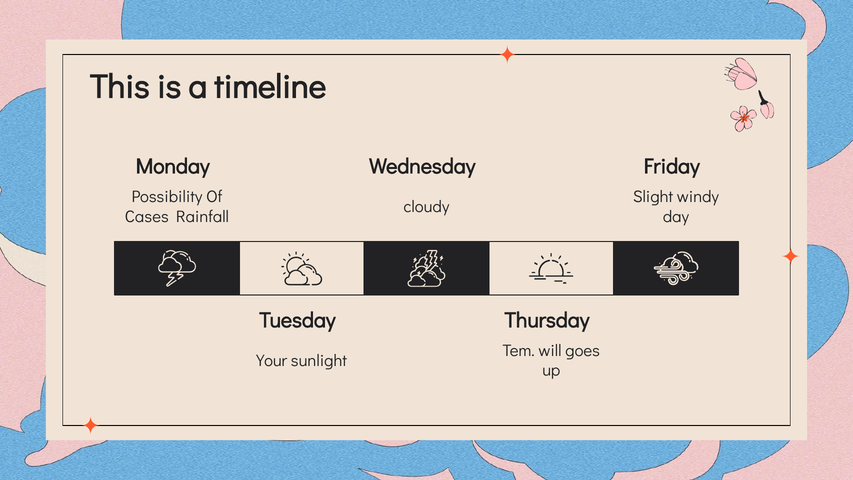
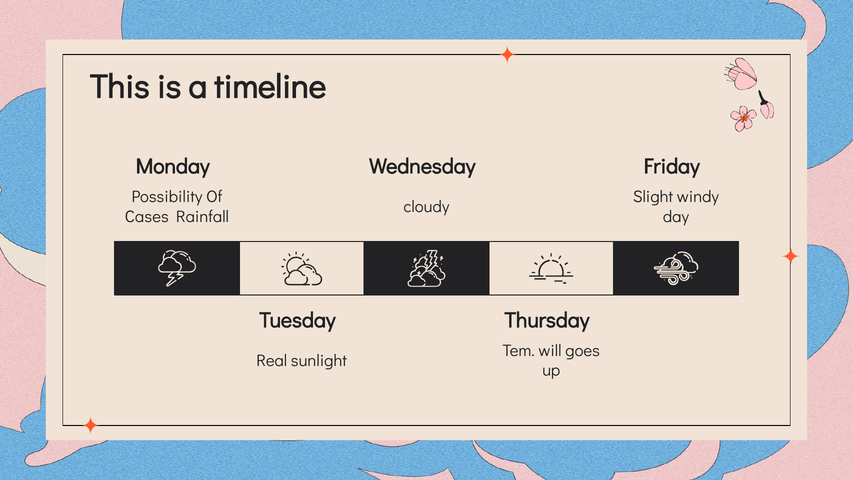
Your: Your -> Real
